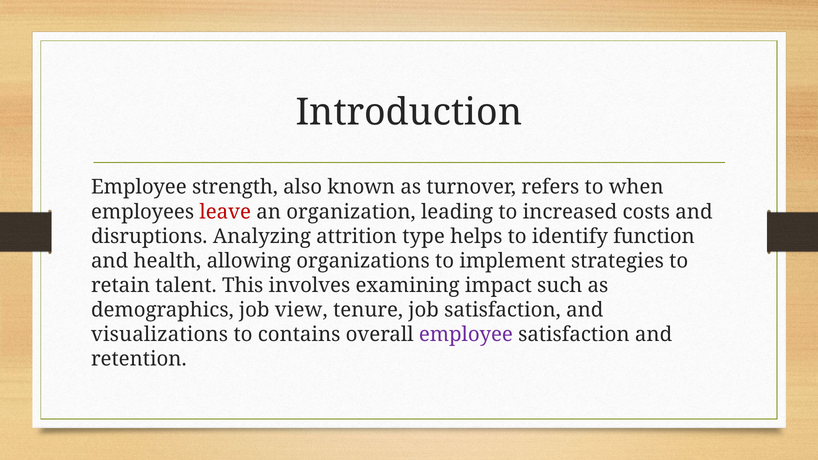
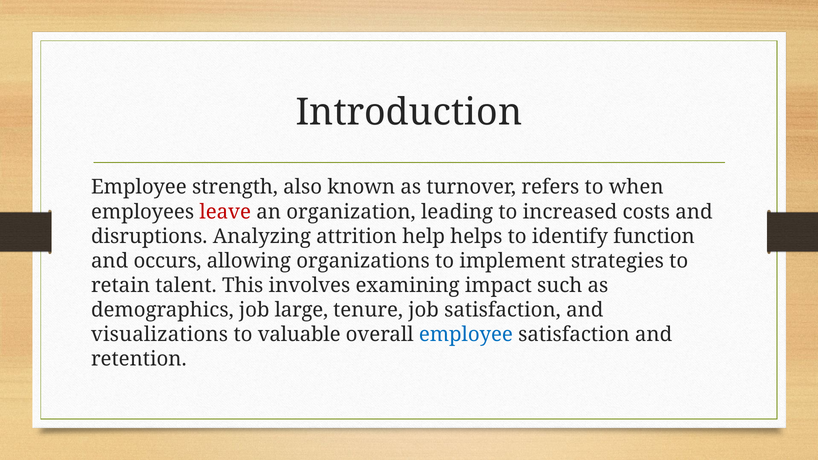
type: type -> help
health: health -> occurs
view: view -> large
contains: contains -> valuable
employee at (466, 335) colour: purple -> blue
